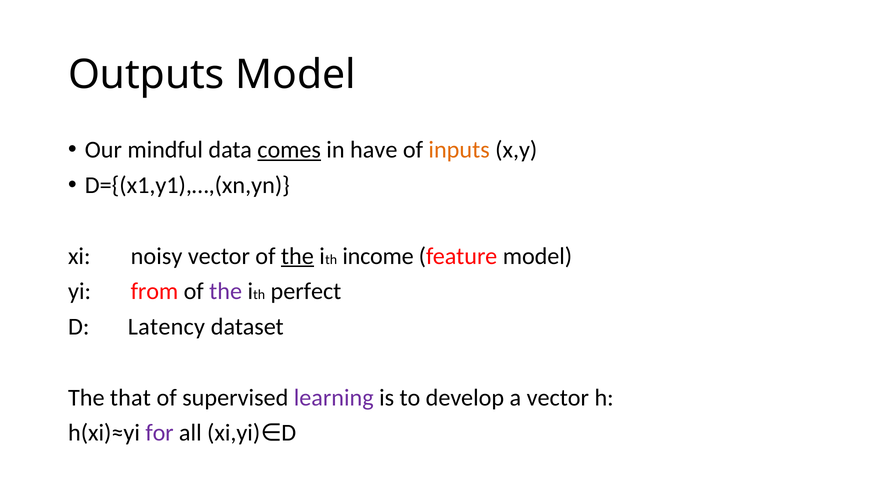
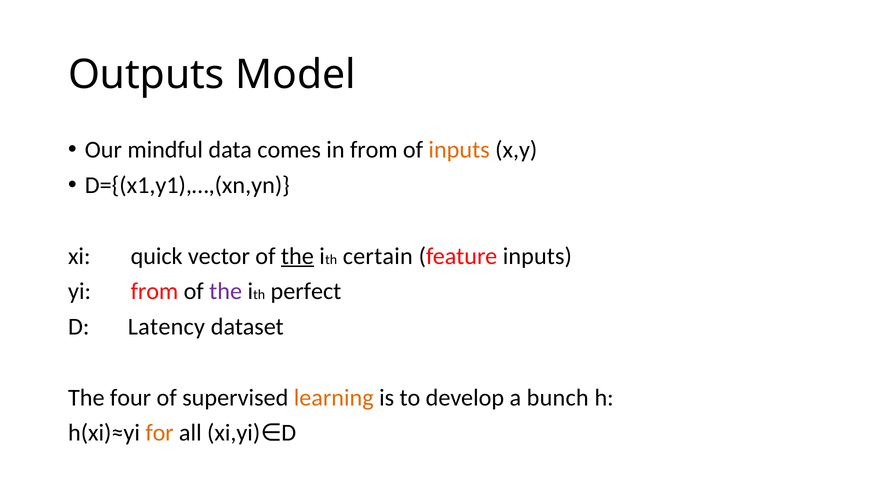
comes underline: present -> none
in have: have -> from
noisy: noisy -> quick
income: income -> certain
feature model: model -> inputs
that: that -> four
learning colour: purple -> orange
a vector: vector -> bunch
for colour: purple -> orange
